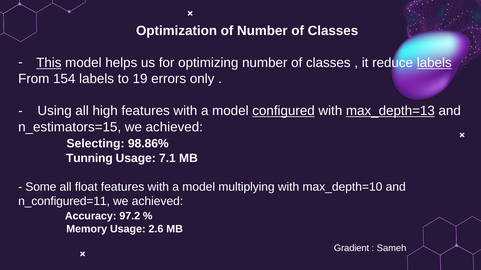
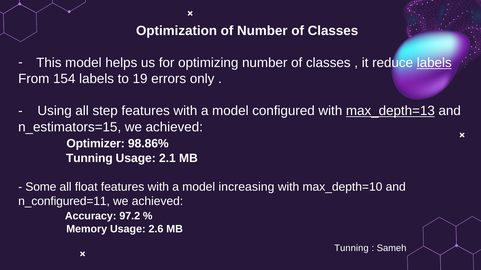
This underline: present -> none
high: high -> step
configured underline: present -> none
Selecting: Selecting -> Optimizer
7.1: 7.1 -> 2.1
multiplying: multiplying -> increasing
Gradient at (352, 249): Gradient -> Tunning
